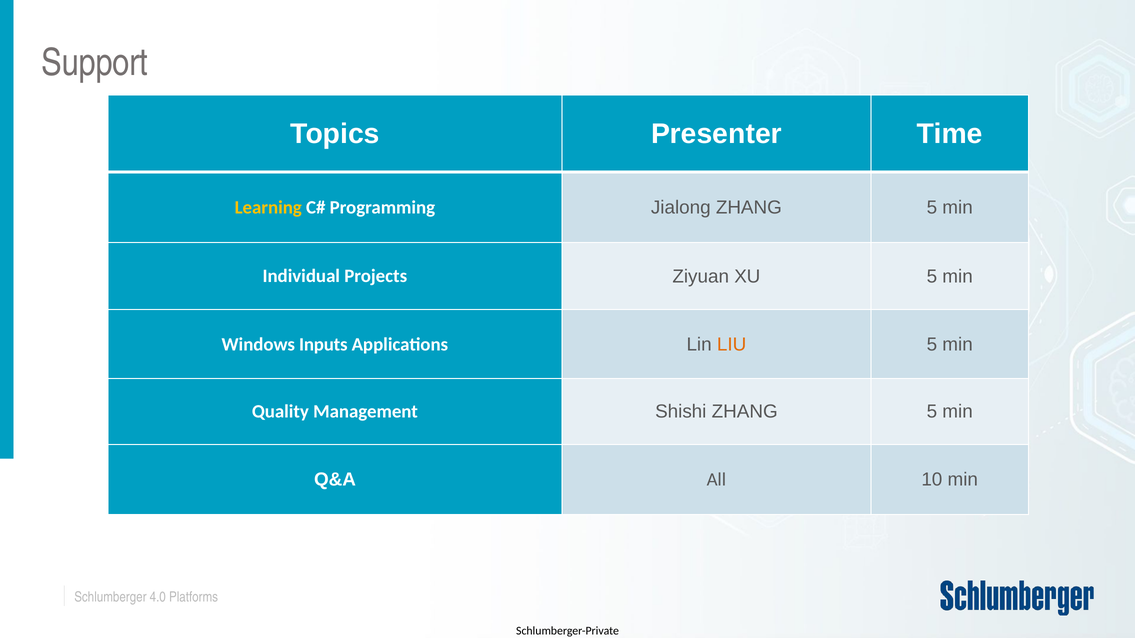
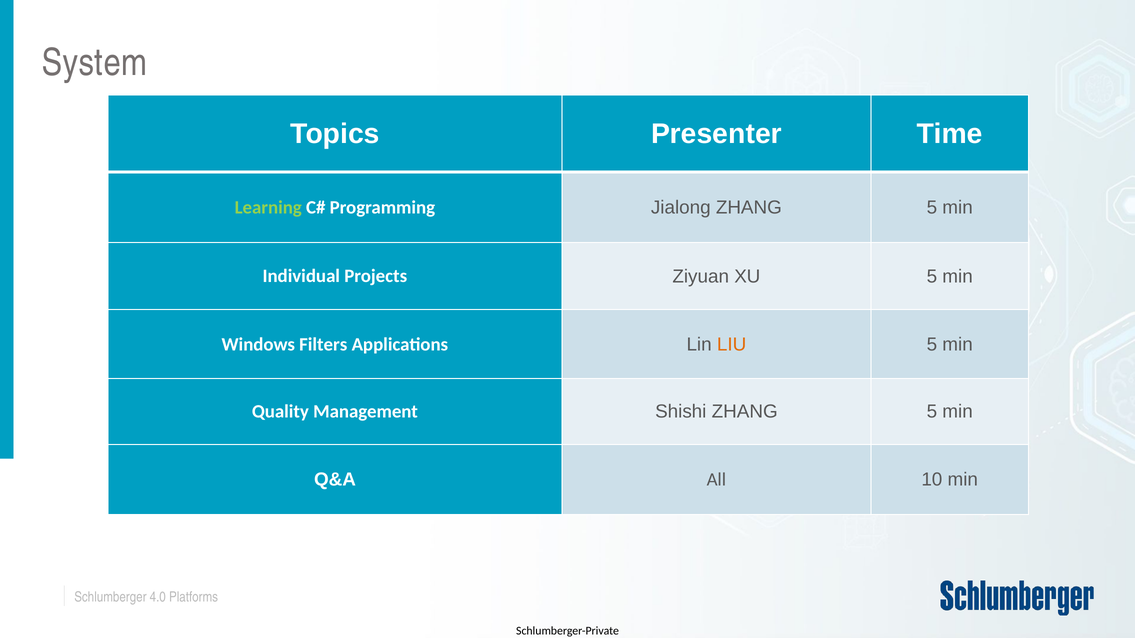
Support: Support -> System
Learning colour: yellow -> light green
Inputs: Inputs -> Filters
